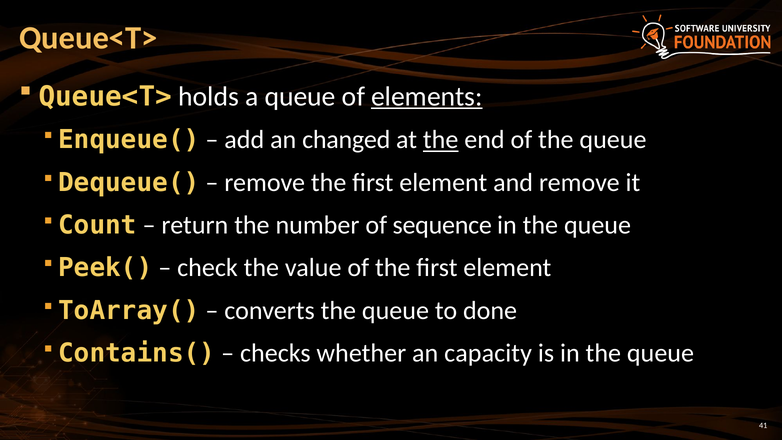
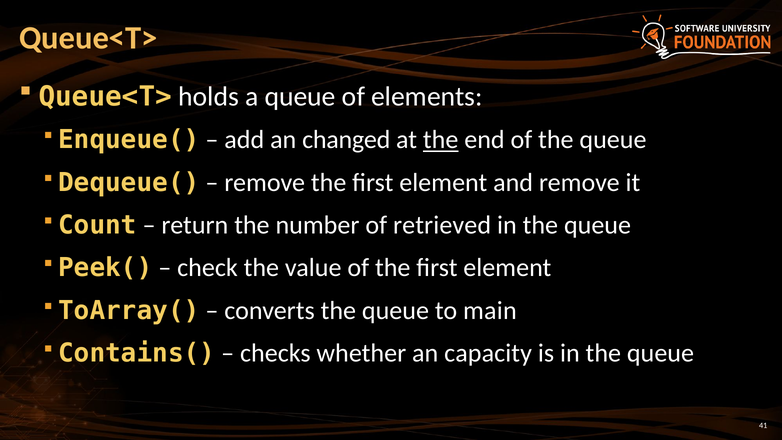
elements underline: present -> none
sequence: sequence -> retrieved
done: done -> main
